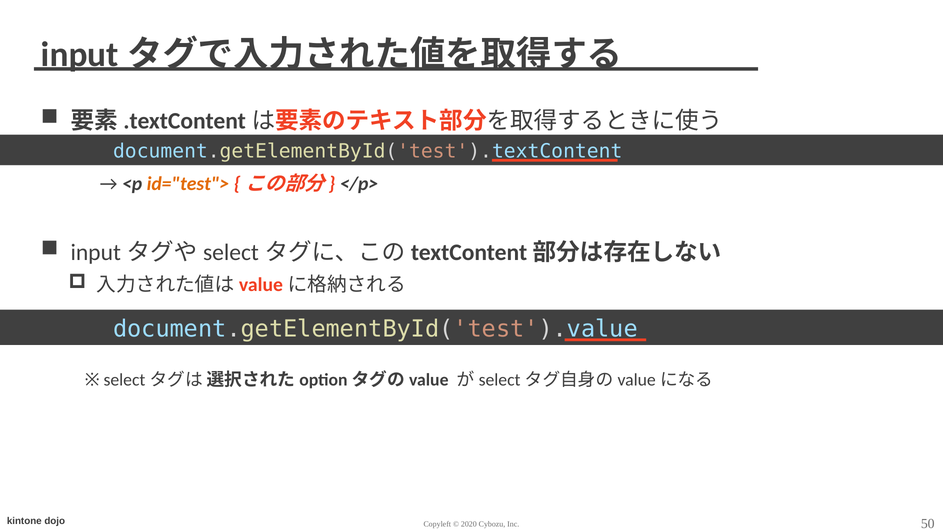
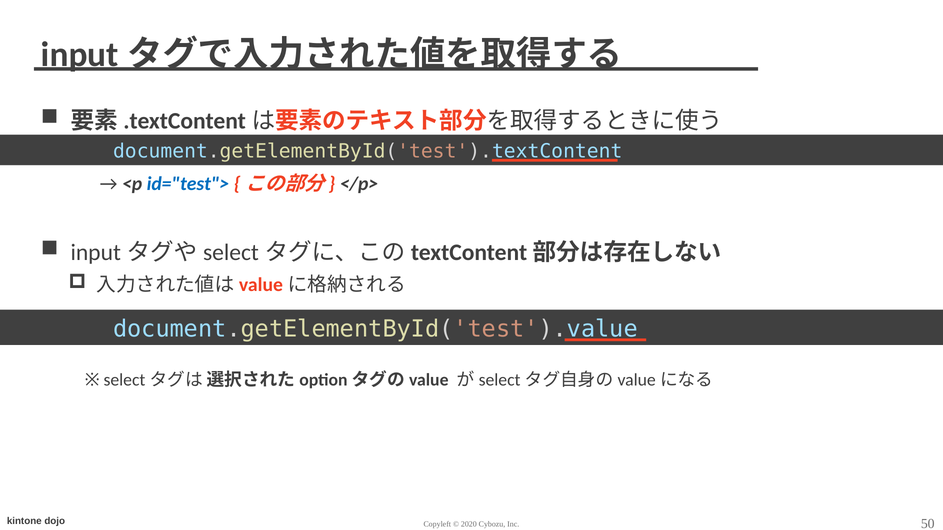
id="test"> colour: orange -> blue
